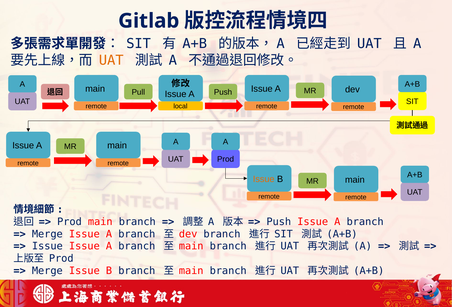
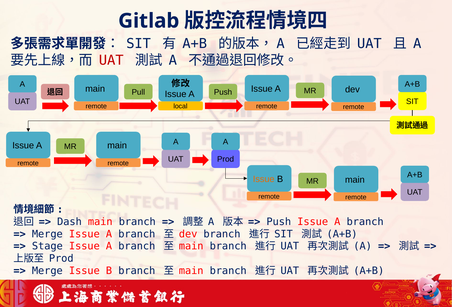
UAT at (111, 60) colour: orange -> red
Prod at (69, 222): Prod -> Dash
Issue at (47, 247): Issue -> Stage
